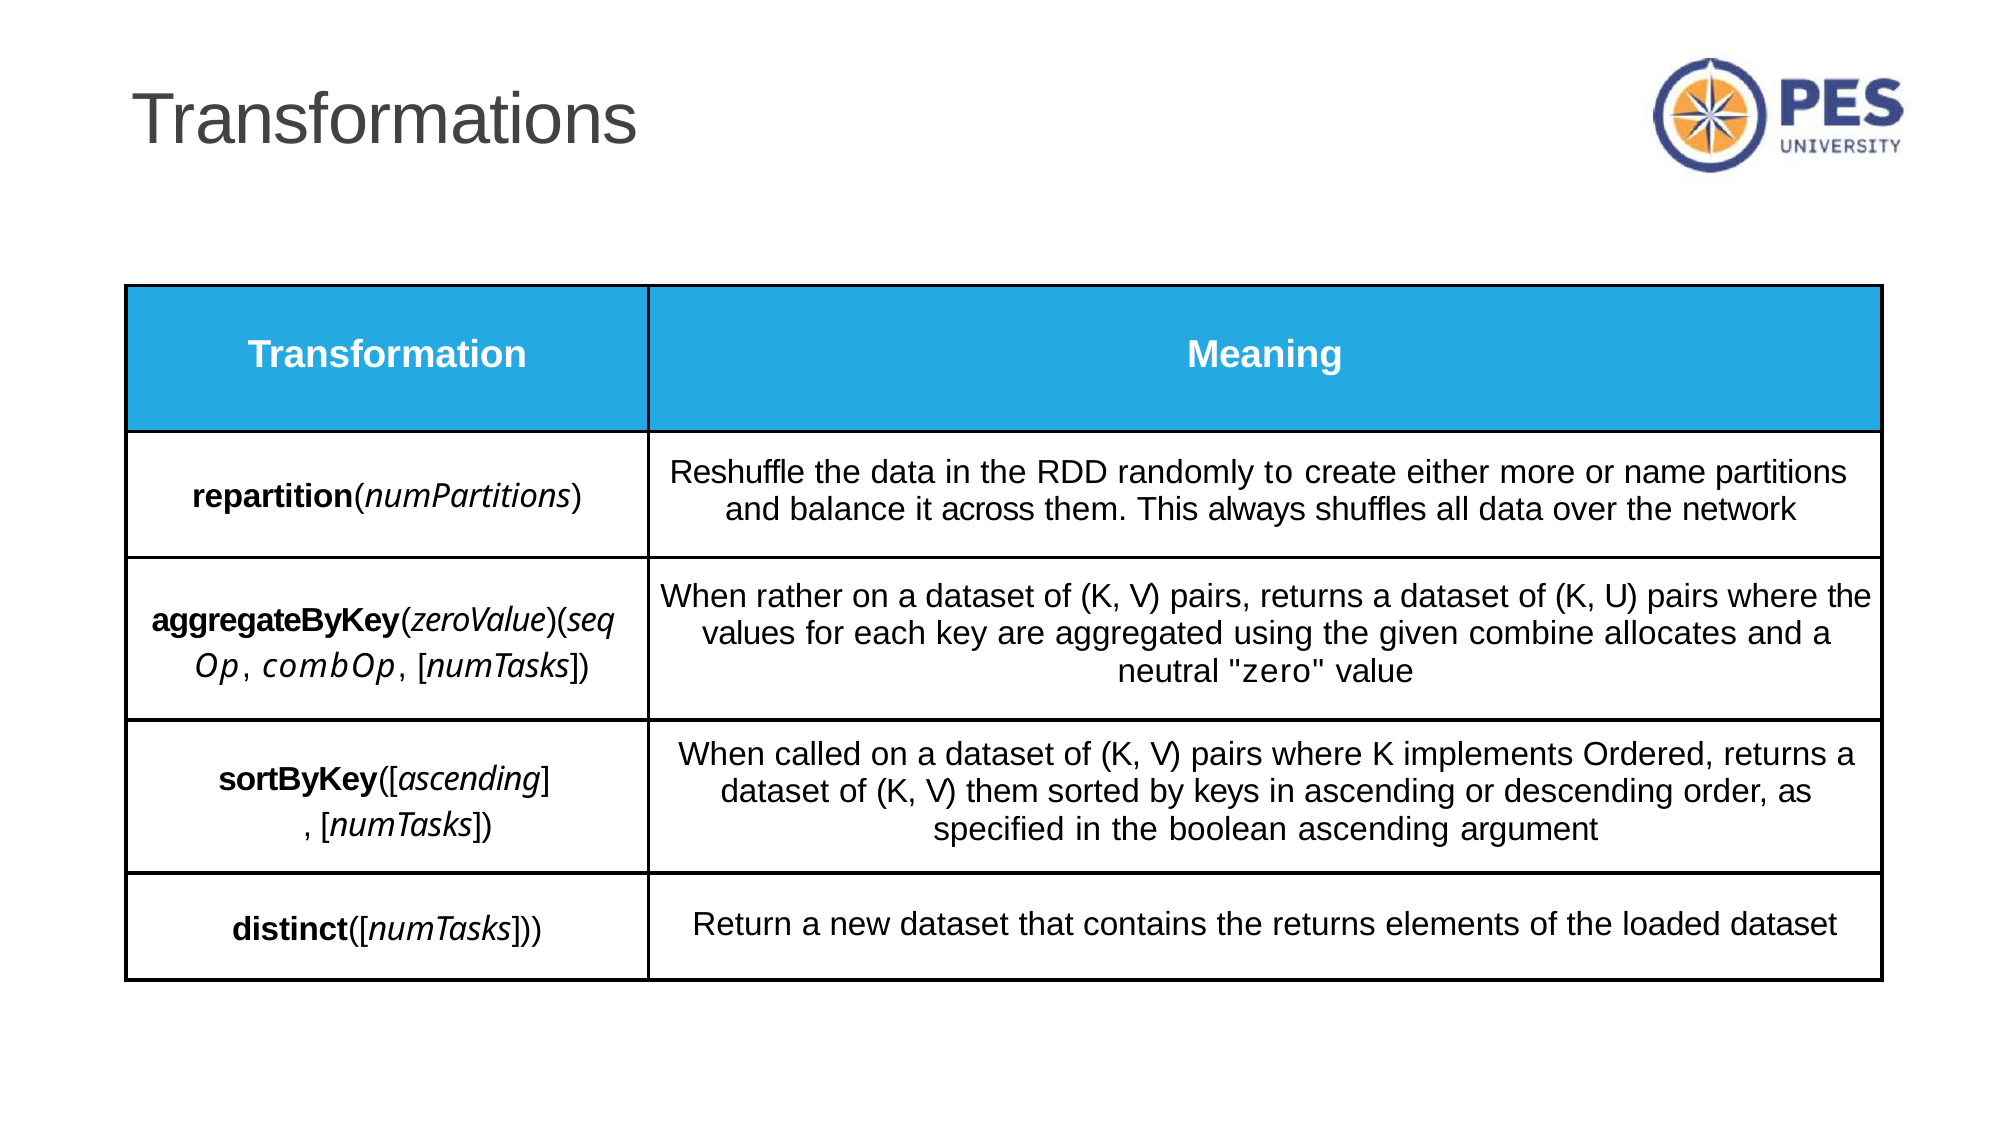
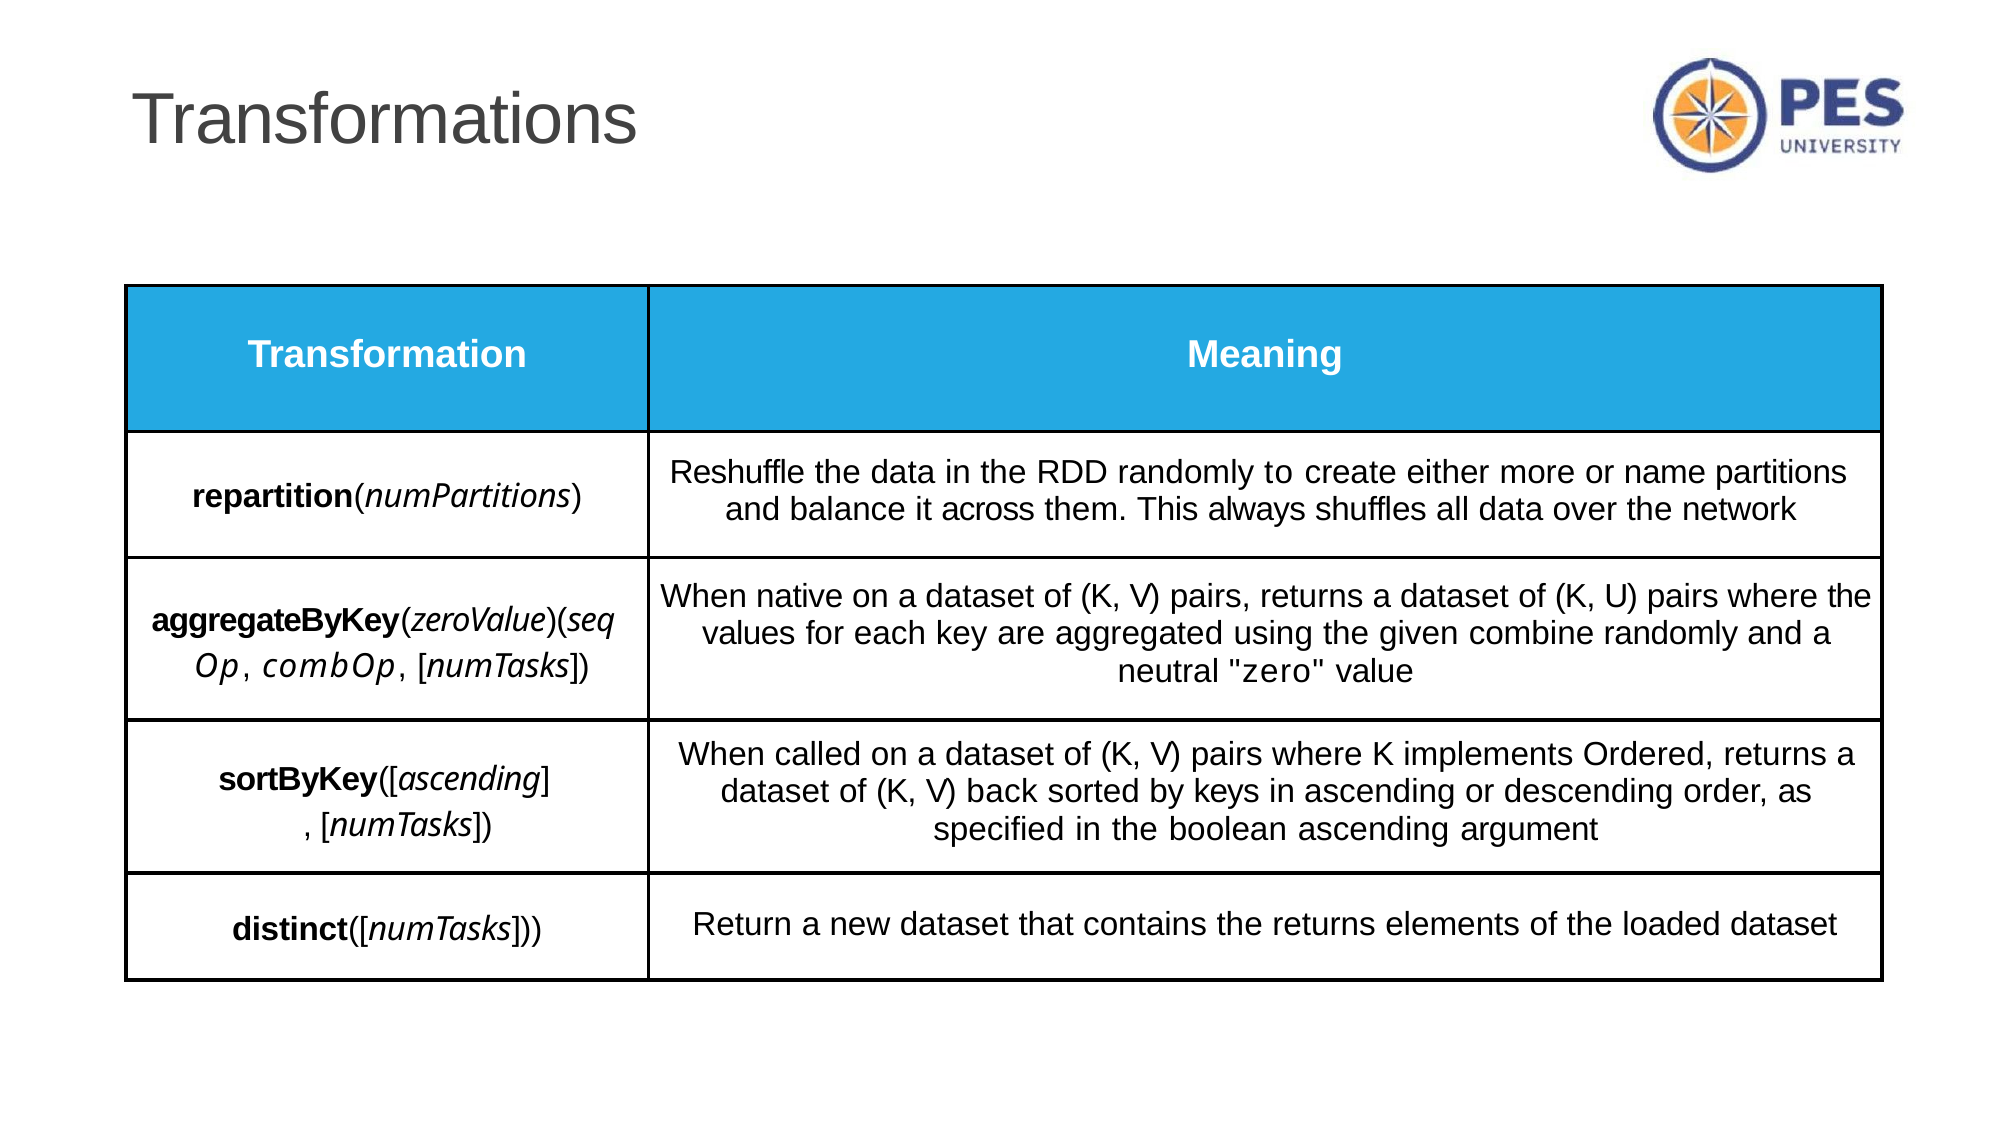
rather: rather -> native
combine allocates: allocates -> randomly
V them: them -> back
